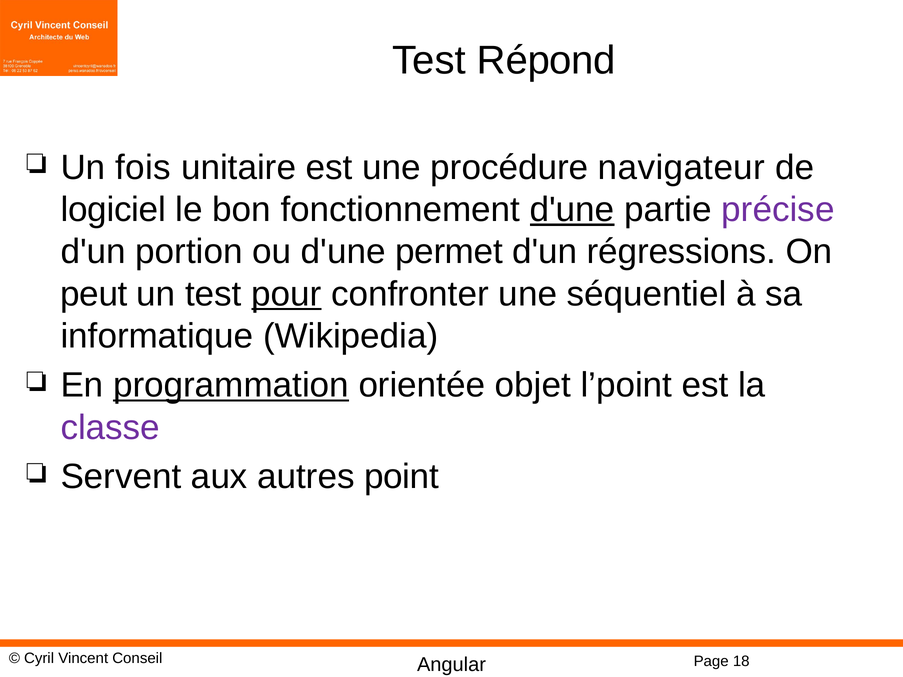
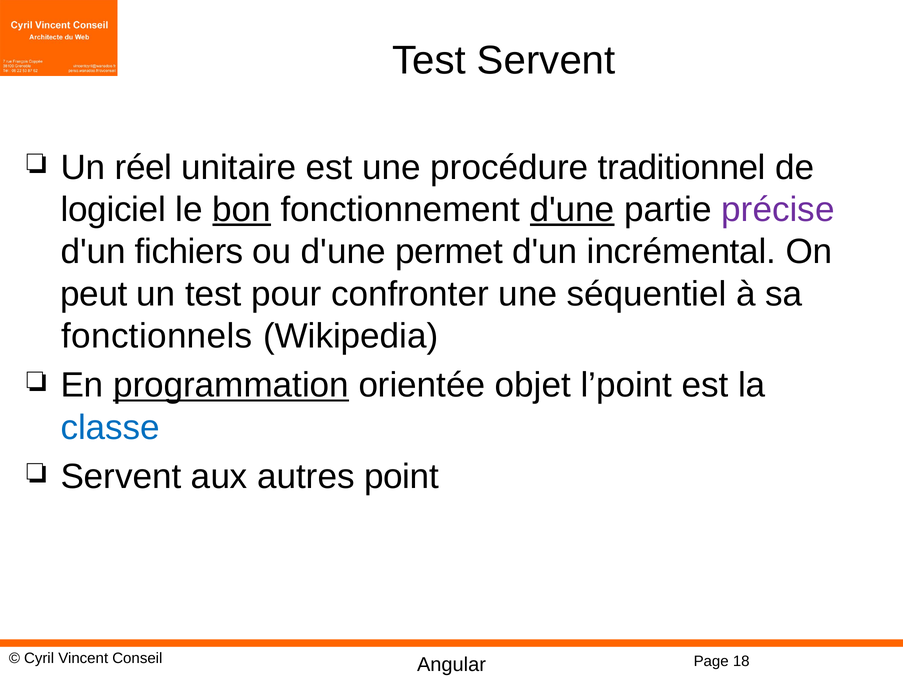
Test Répond: Répond -> Servent
fois: fois -> réel
navigateur: navigateur -> traditionnel
bon underline: none -> present
portion: portion -> fichiers
régressions: régressions -> incrémental
pour underline: present -> none
informatique: informatique -> fonctionnels
classe colour: purple -> blue
